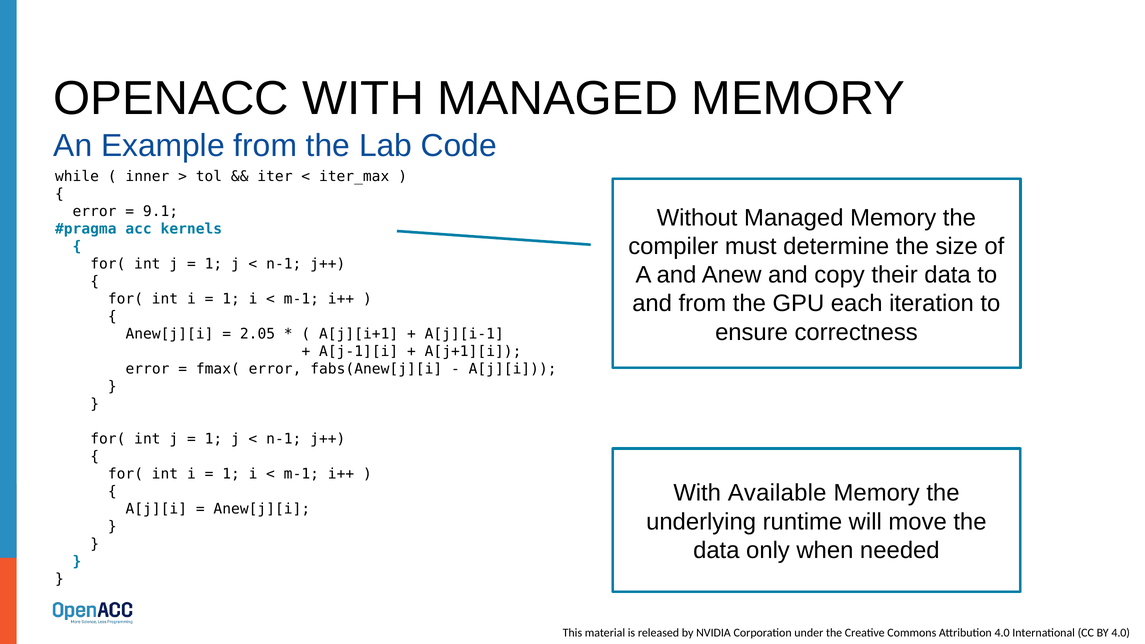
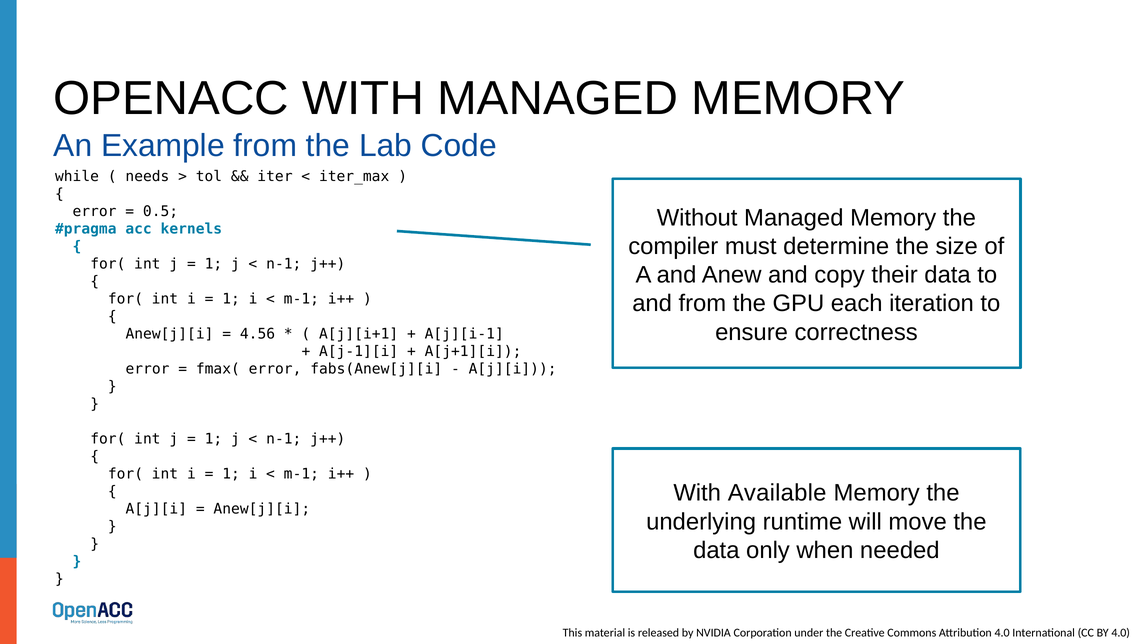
inner: inner -> needs
9.1: 9.1 -> 0.5
2.05: 2.05 -> 4.56
